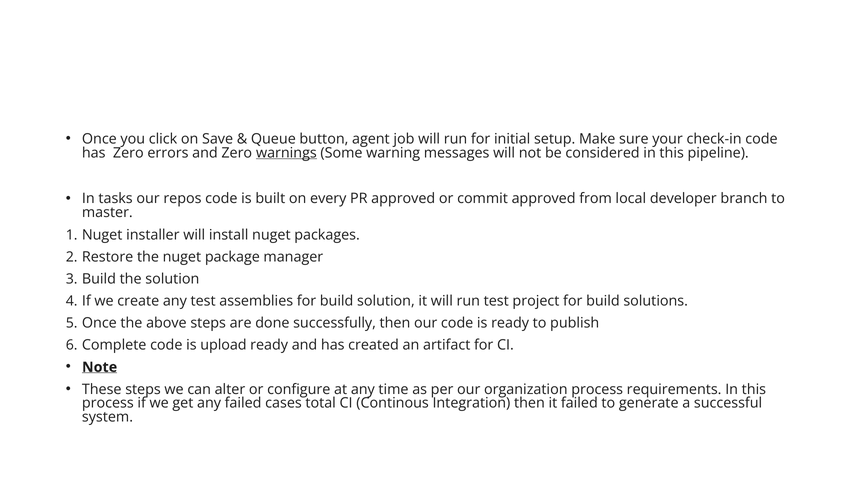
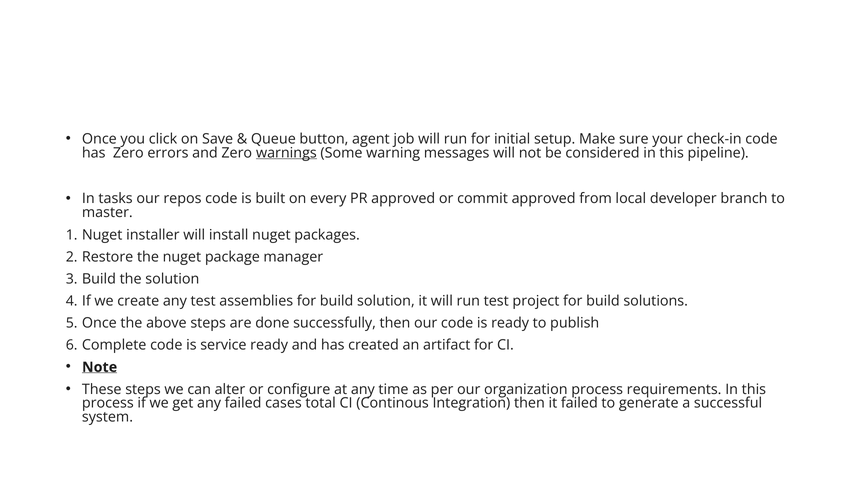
upload: upload -> service
